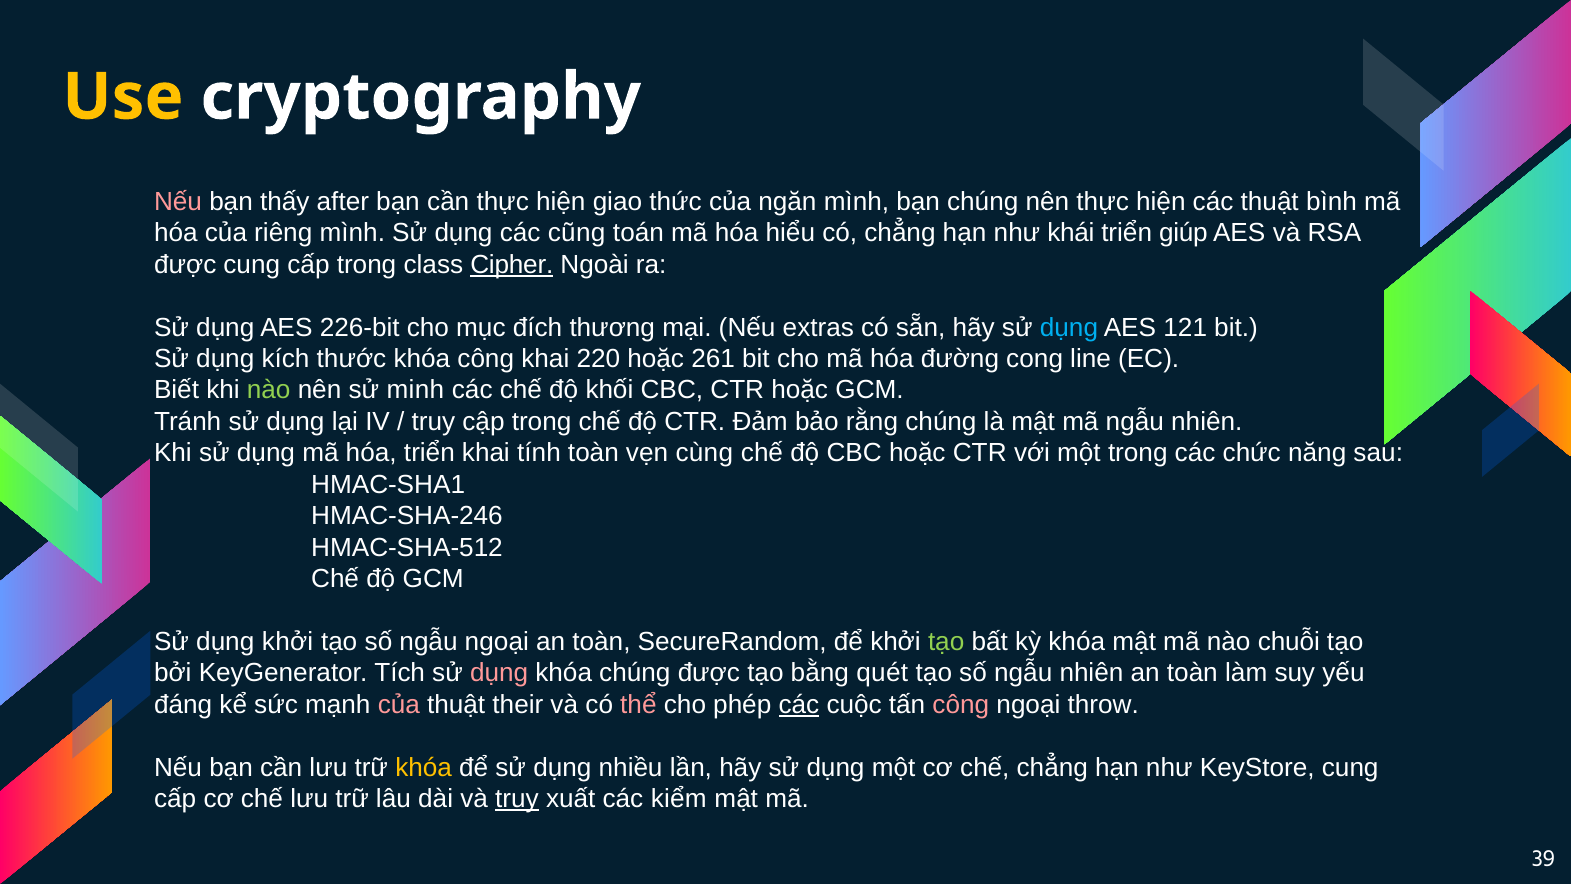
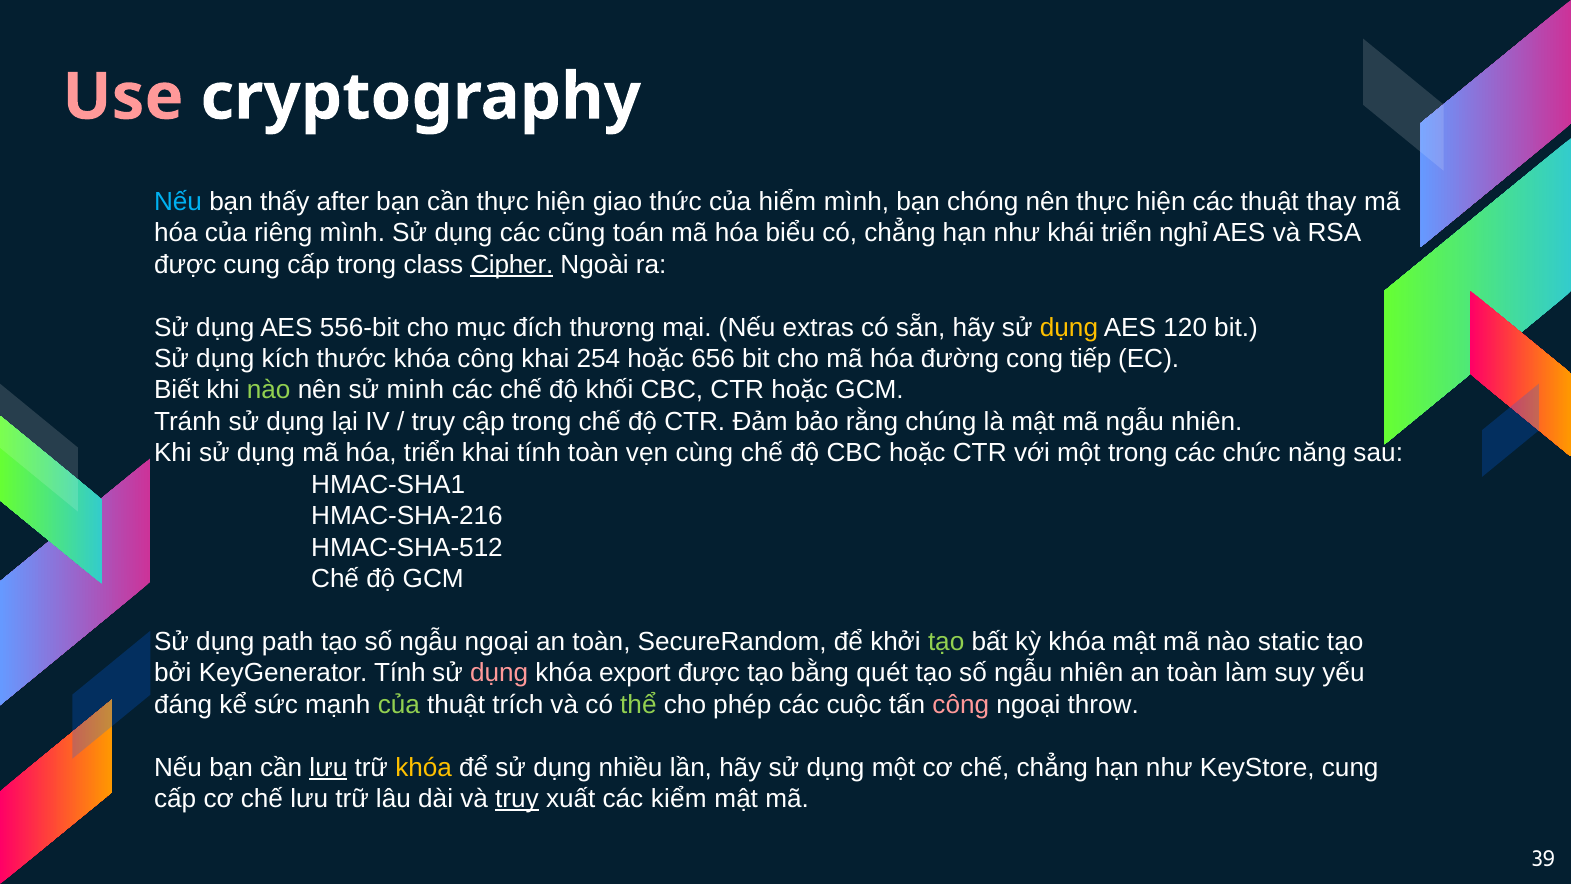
Use colour: yellow -> pink
Nếu at (178, 202) colour: pink -> light blue
ngăn: ngăn -> hiểm
bạn chúng: chúng -> chóng
bình: bình -> thay
hiểu: hiểu -> biểu
giúp: giúp -> nghỉ
226-bit: 226-bit -> 556-bit
dụng at (1069, 327) colour: light blue -> yellow
121: 121 -> 120
220: 220 -> 254
261: 261 -> 656
line: line -> tiếp
HMAC-SHA-246: HMAC-SHA-246 -> HMAC-SHA-216
dụng khởi: khởi -> path
chuỗi: chuỗi -> static
KeyGenerator Tích: Tích -> Tính
khóa chúng: chúng -> export
của at (399, 704) colour: pink -> light green
their: their -> trích
thể colour: pink -> light green
các at (799, 704) underline: present -> none
lưu at (328, 767) underline: none -> present
